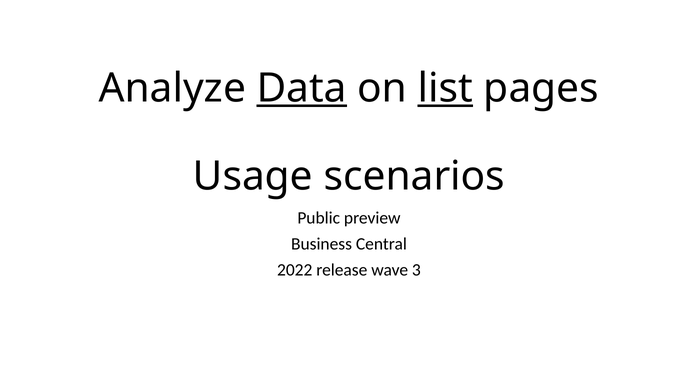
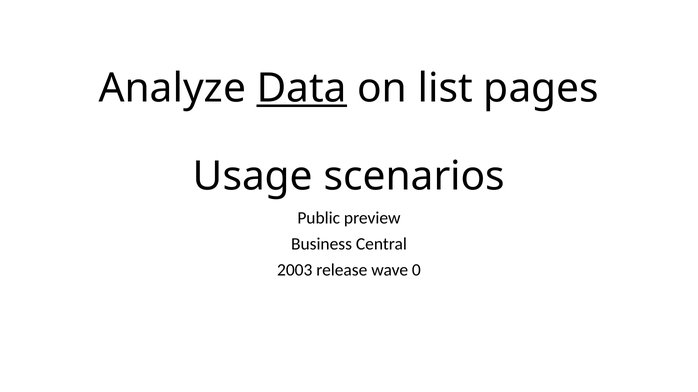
list underline: present -> none
2022: 2022 -> 2003
3: 3 -> 0
